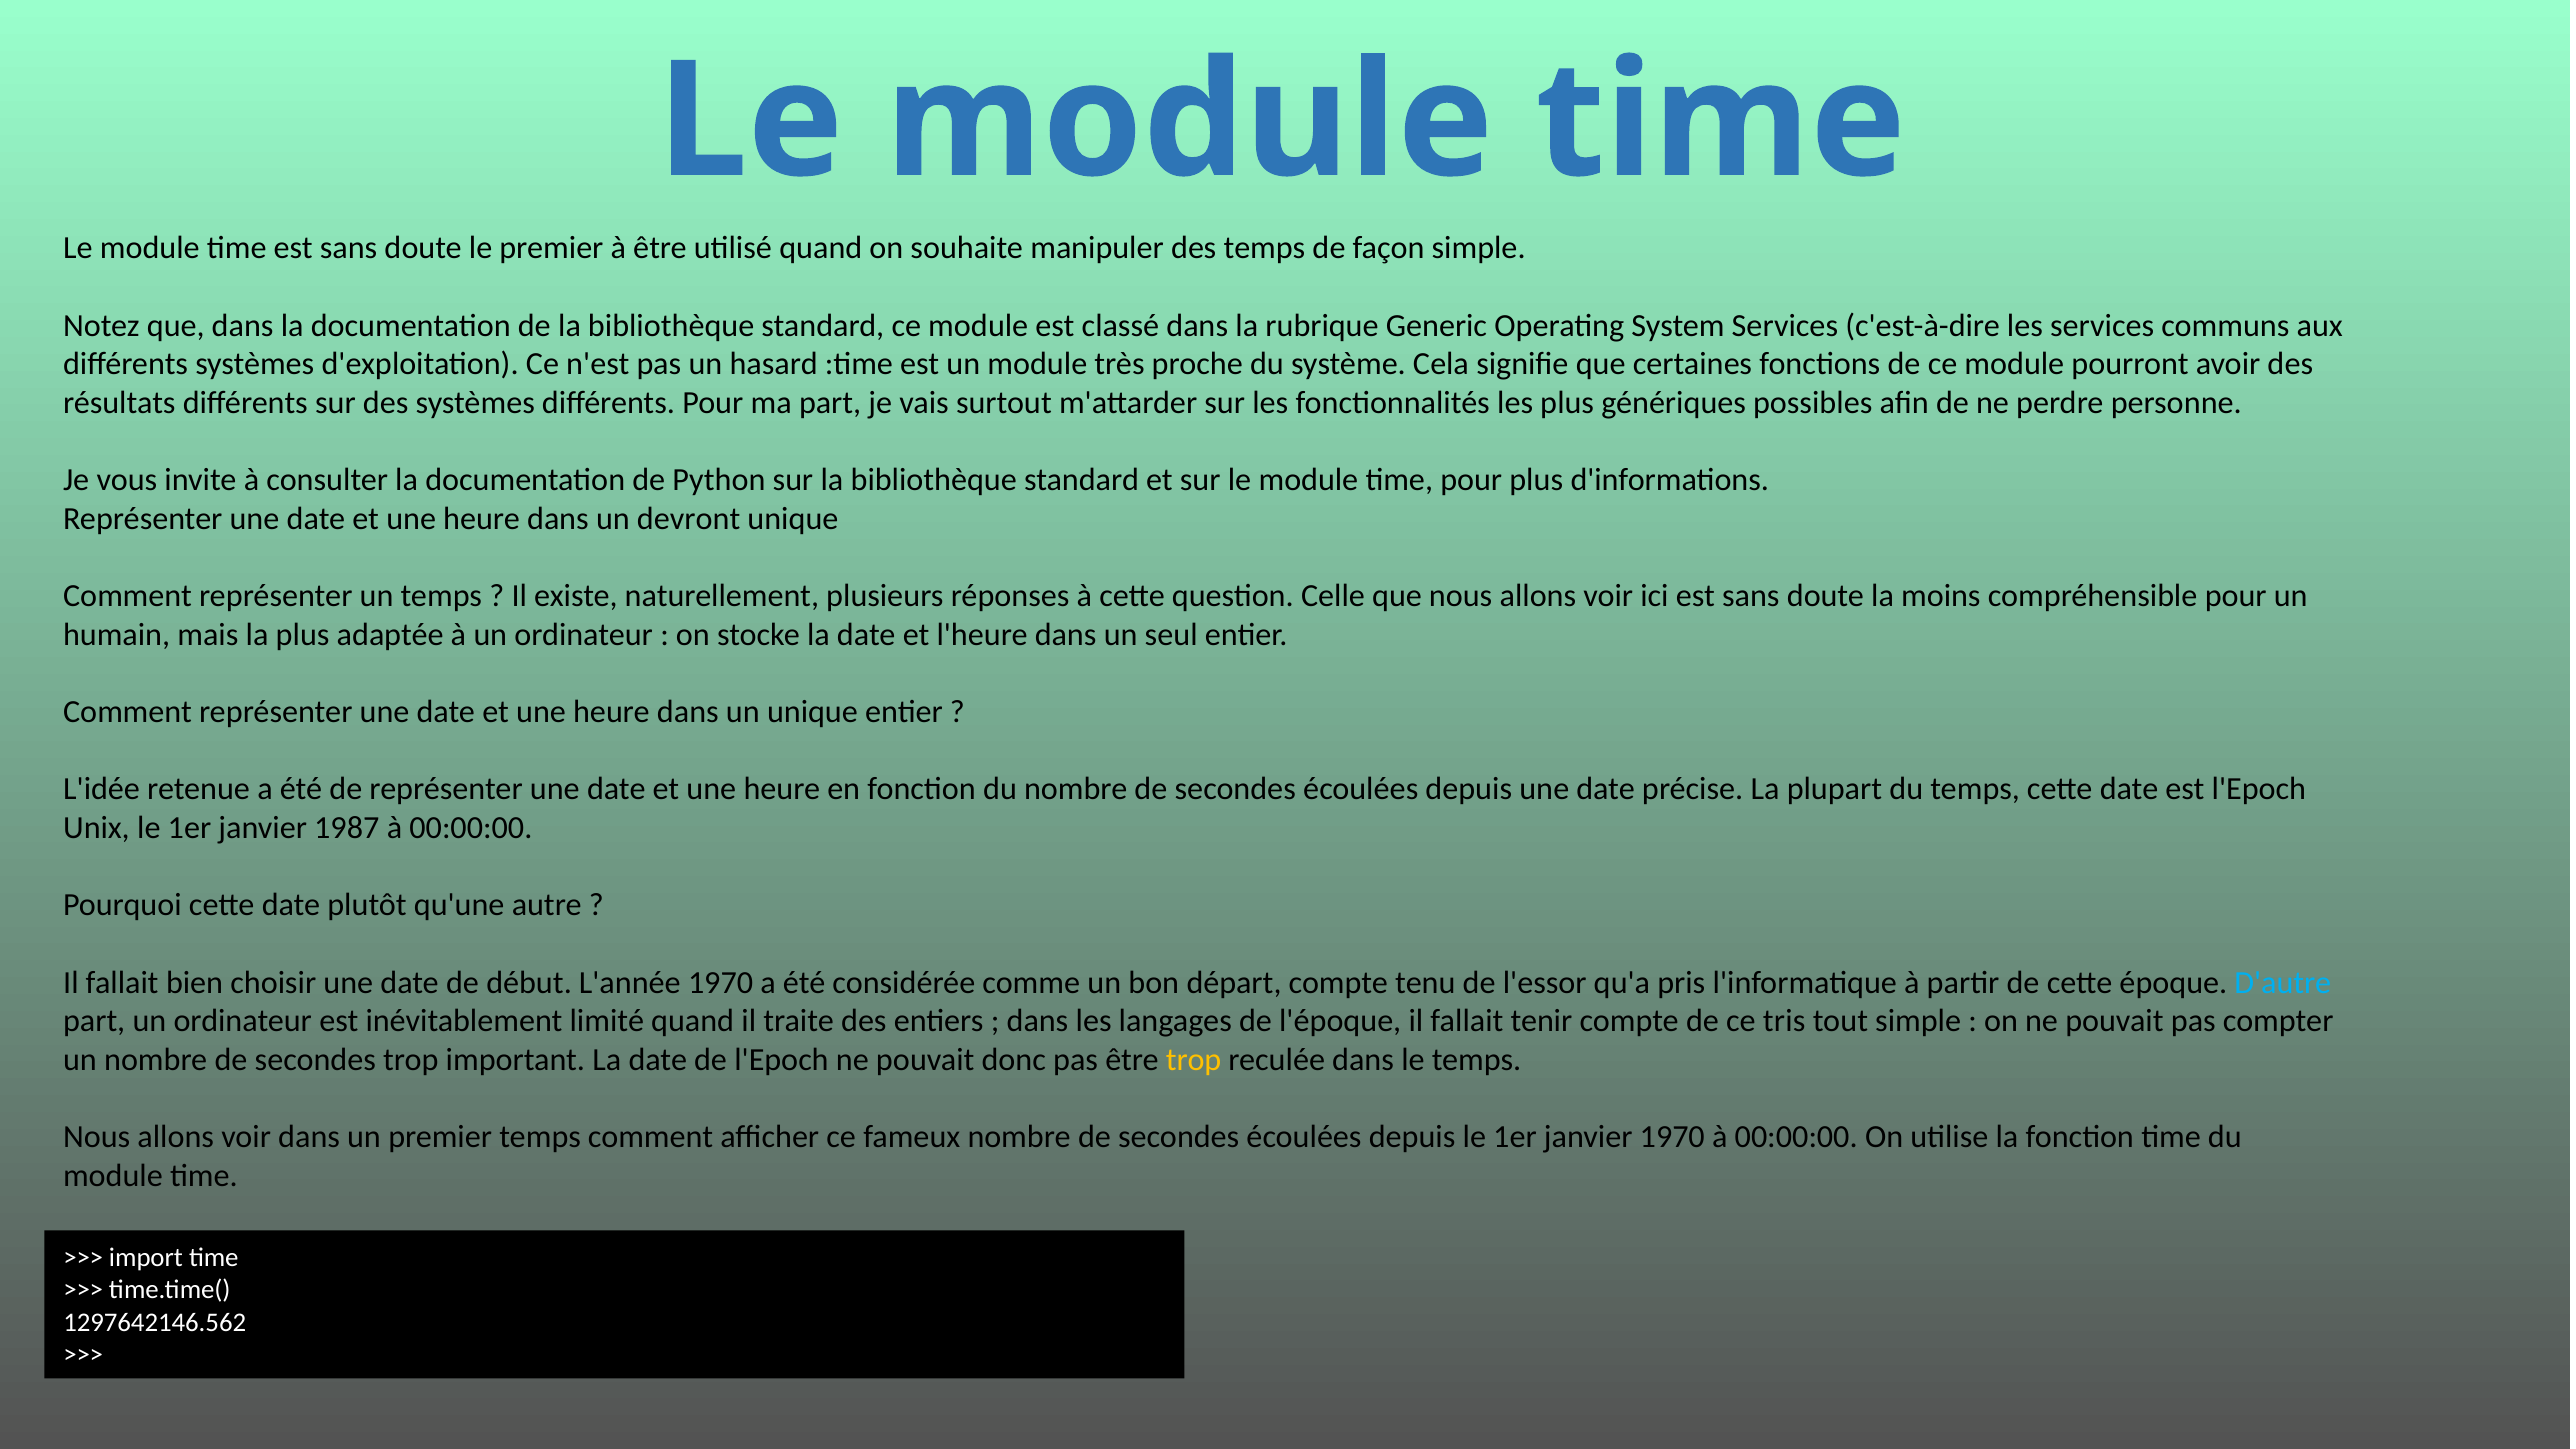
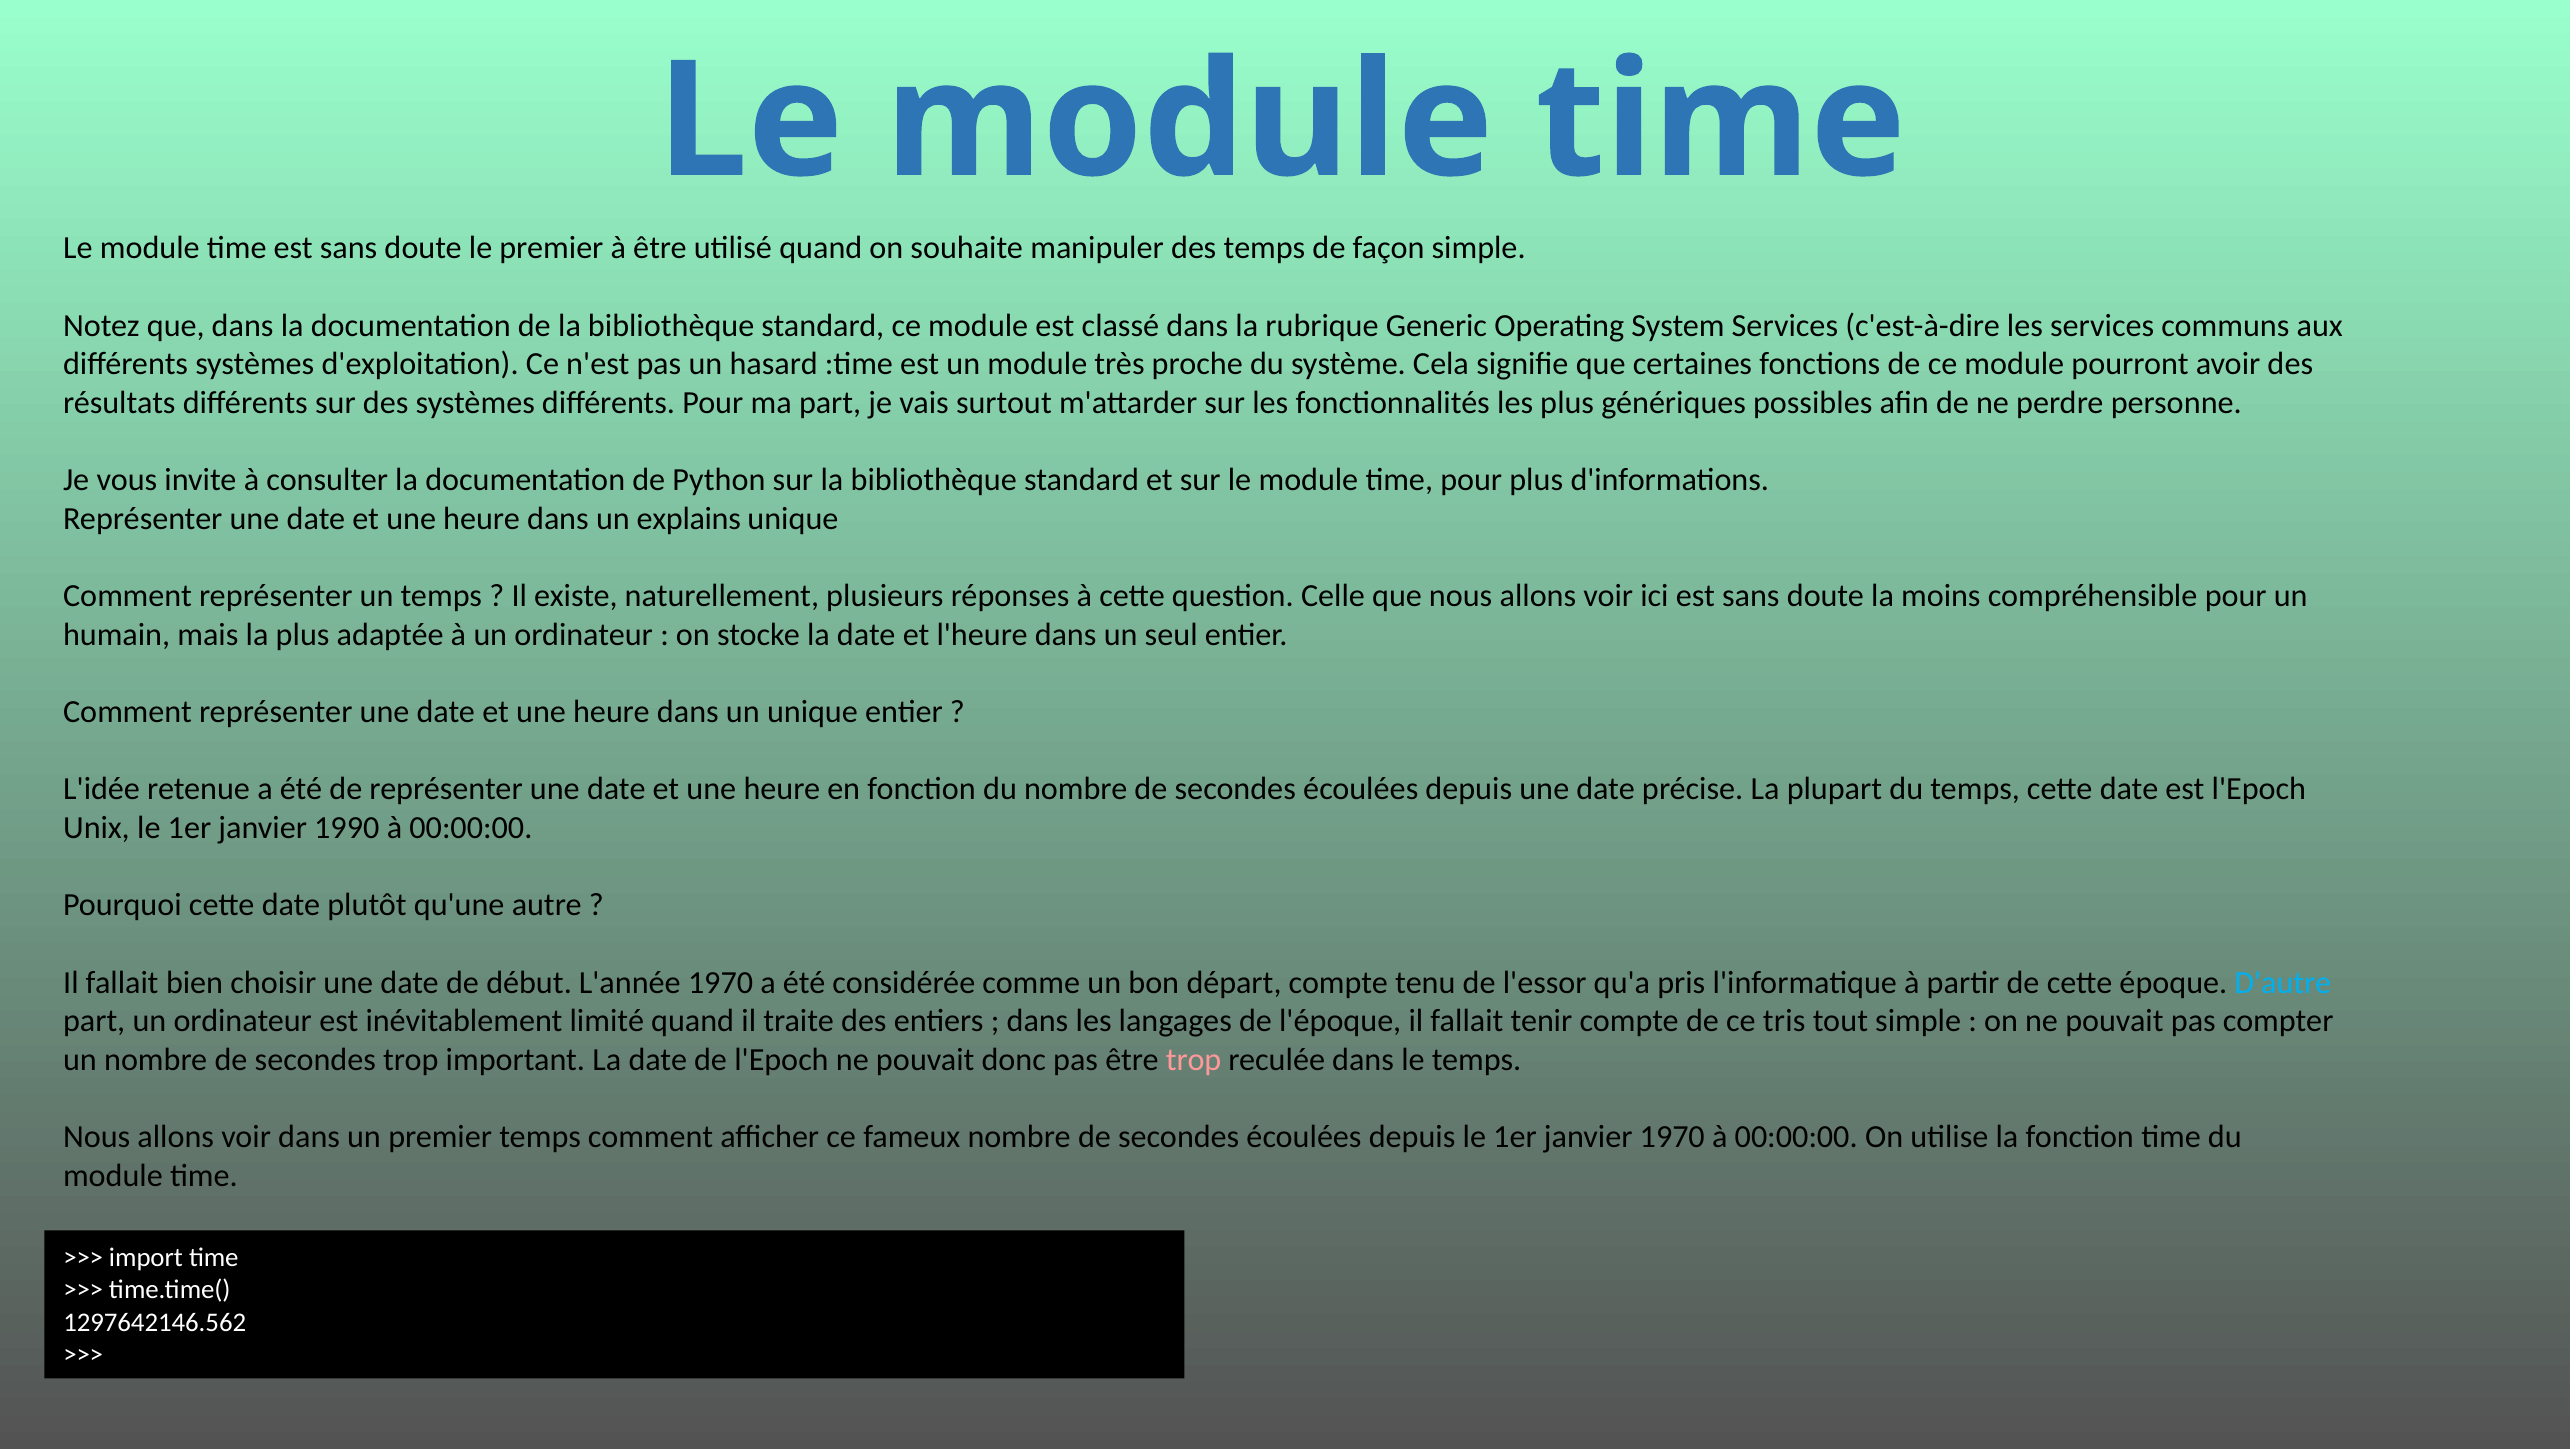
devront: devront -> explains
1987: 1987 -> 1990
trop at (1194, 1060) colour: yellow -> pink
